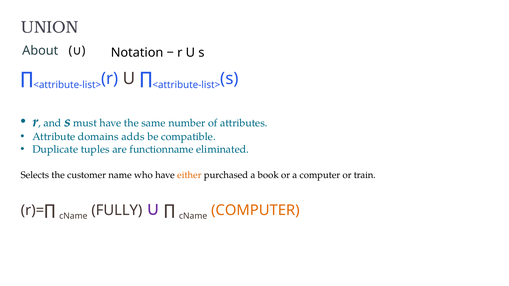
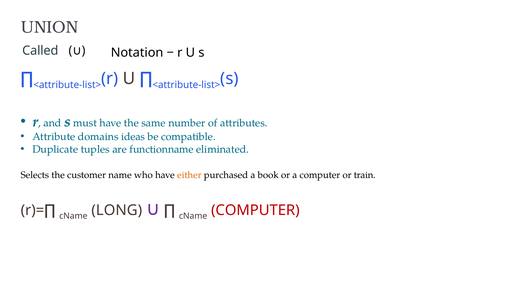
About: About -> Called
adds: adds -> ideas
FULLY: FULLY -> LONG
COMPUTER at (255, 211) colour: orange -> red
